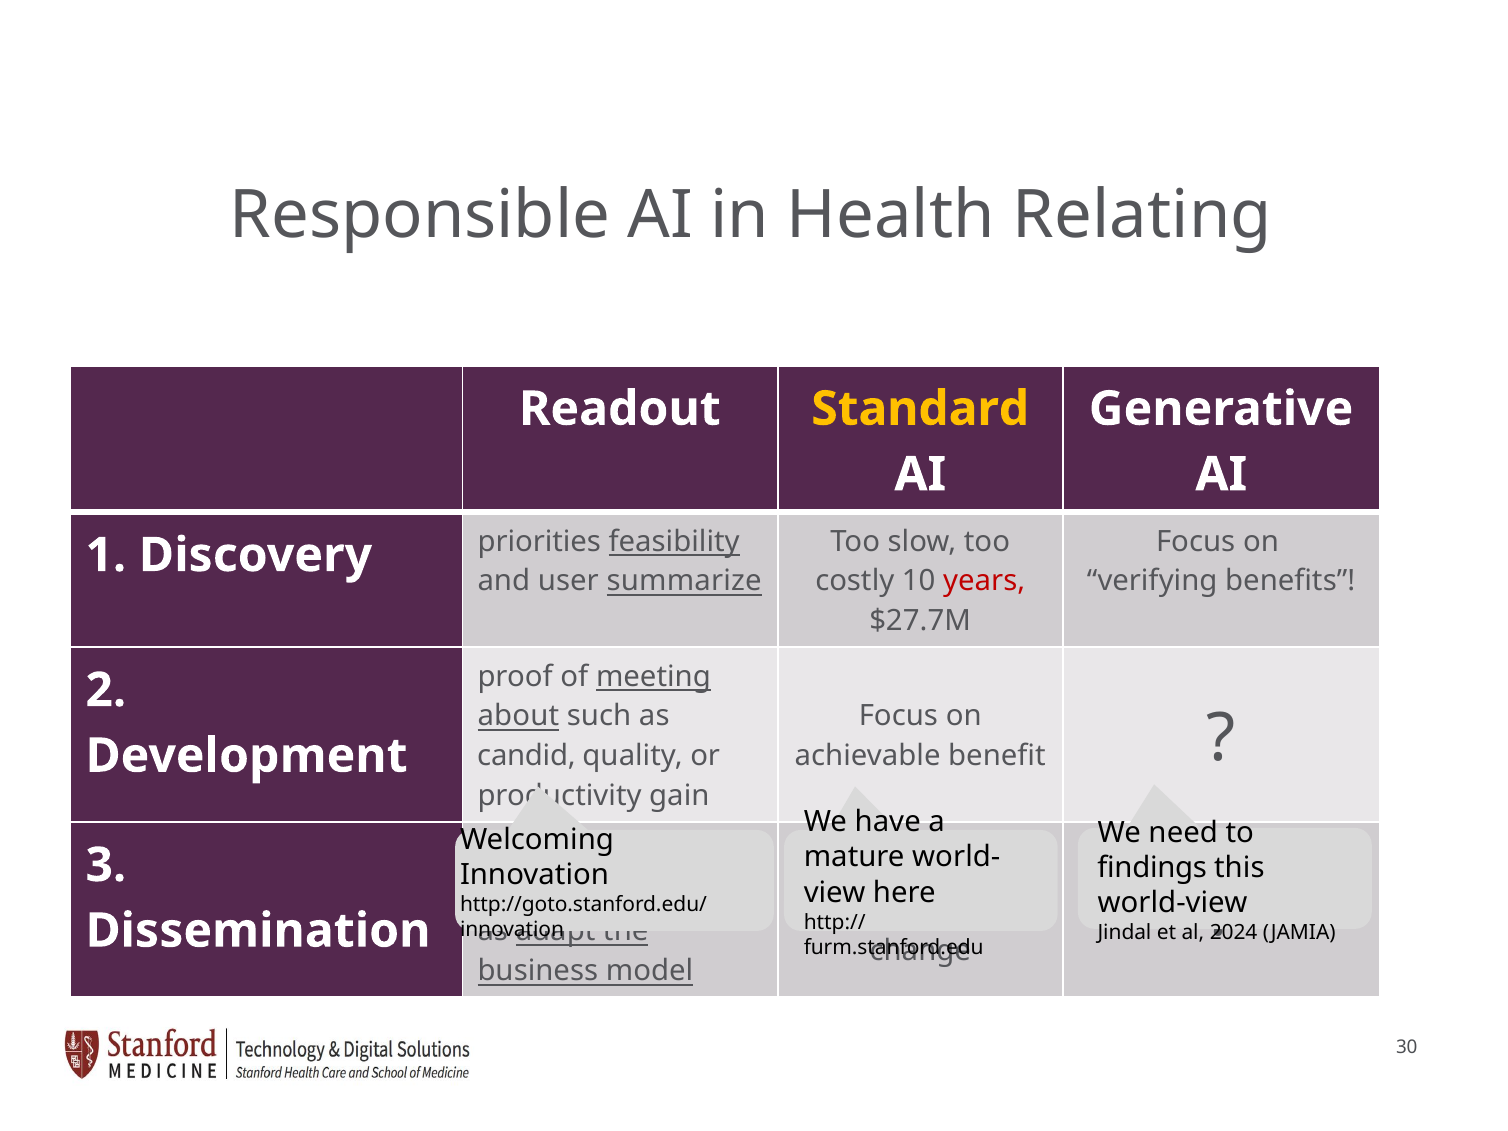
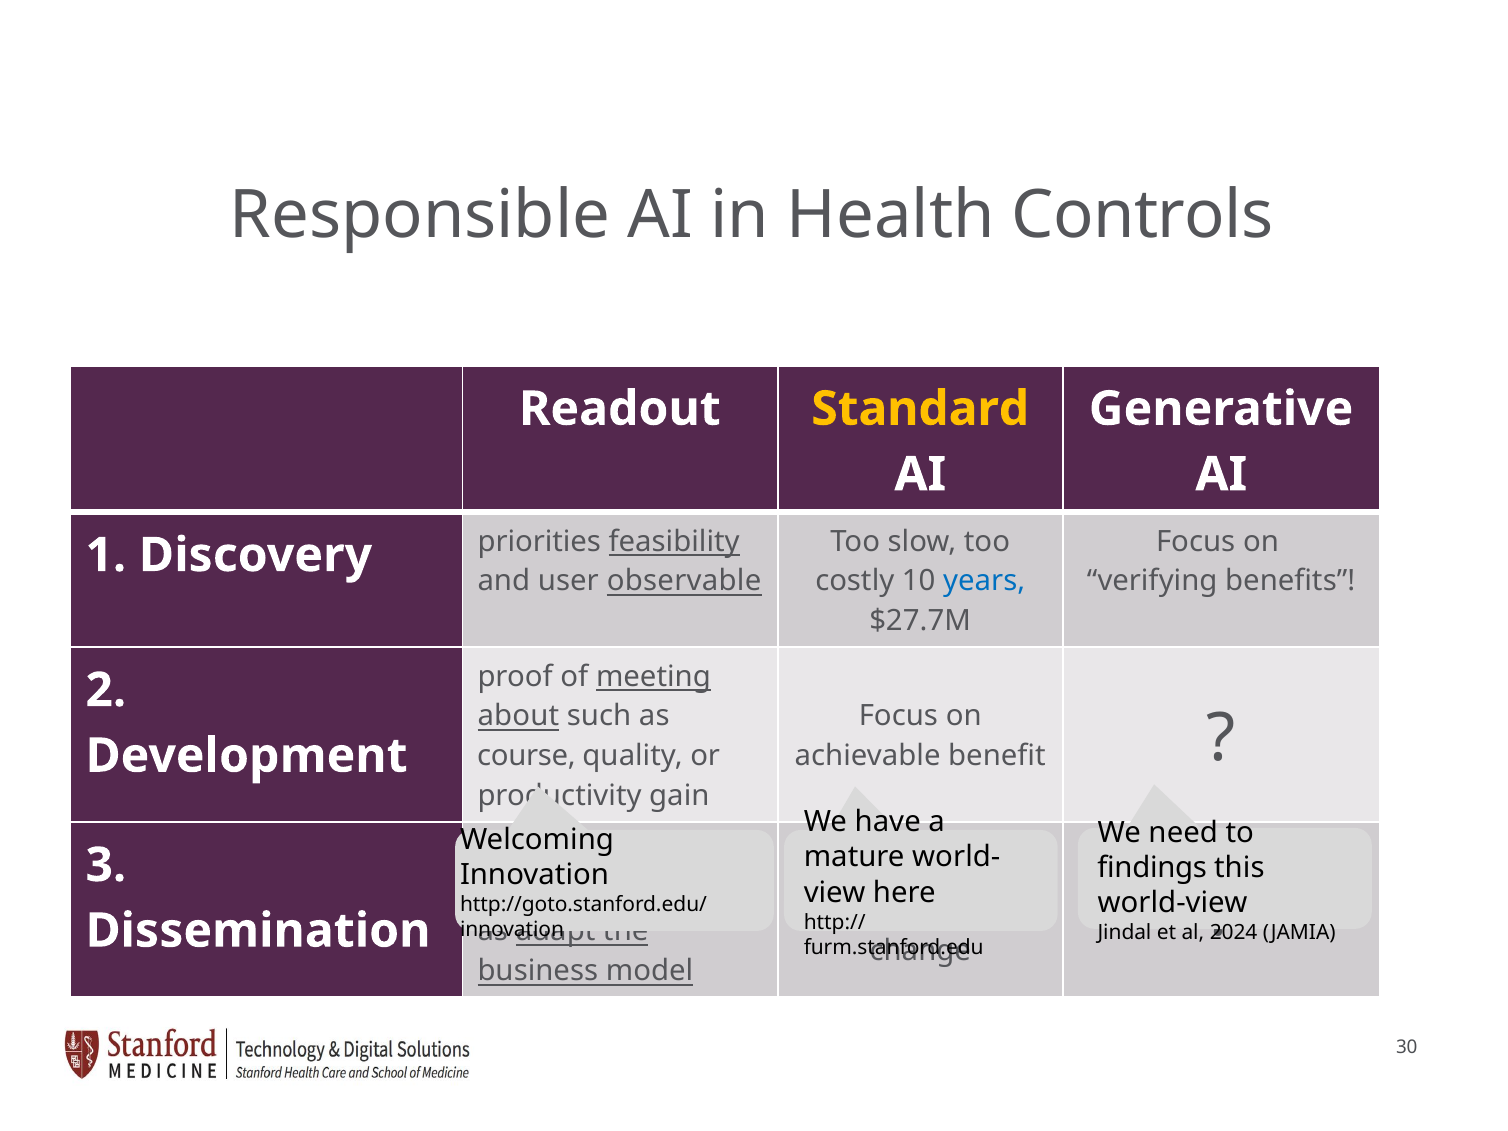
Relating: Relating -> Controls
summarize: summarize -> observable
years colour: red -> blue
candid: candid -> course
